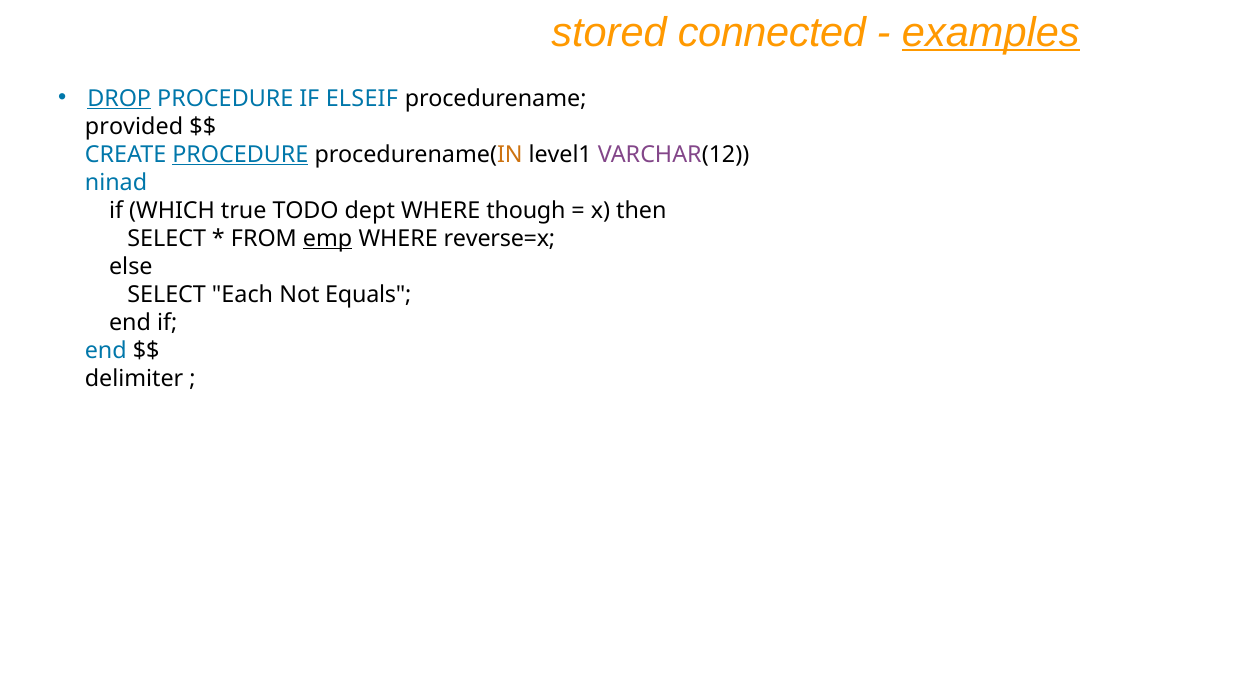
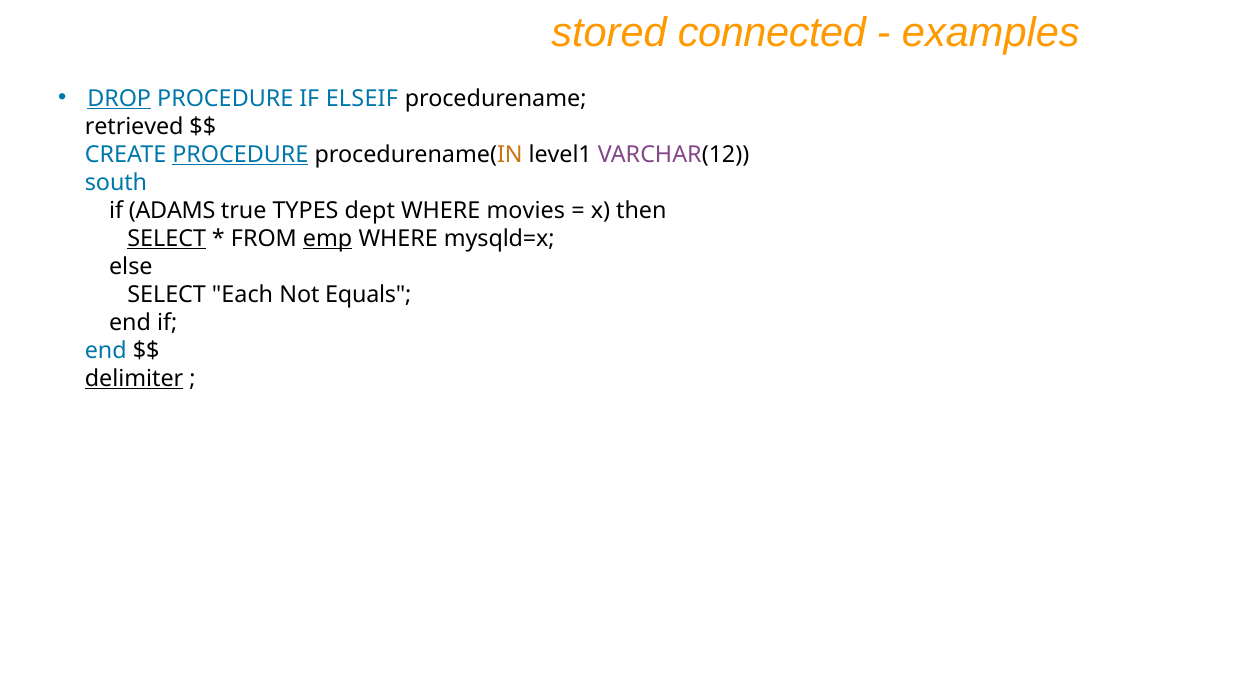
examples underline: present -> none
provided: provided -> retrieved
ninad: ninad -> south
WHICH: WHICH -> ADAMS
TODO: TODO -> TYPES
though: though -> movies
SELECT at (167, 239) underline: none -> present
reverse=x: reverse=x -> mysqld=x
delimiter underline: none -> present
